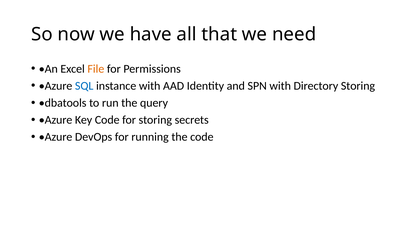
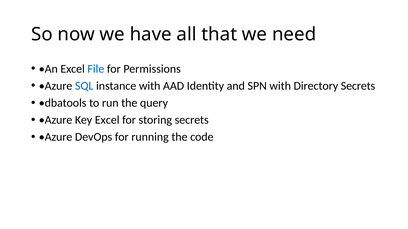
File colour: orange -> blue
Directory Storing: Storing -> Secrets
Key Code: Code -> Excel
